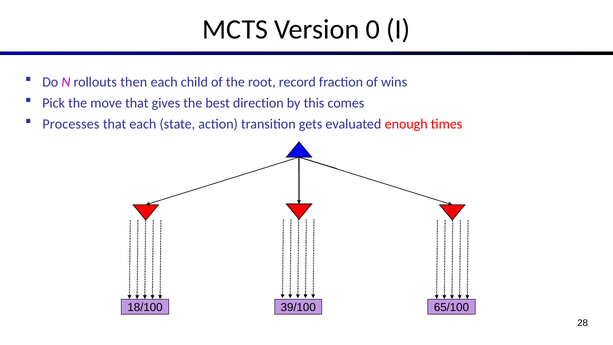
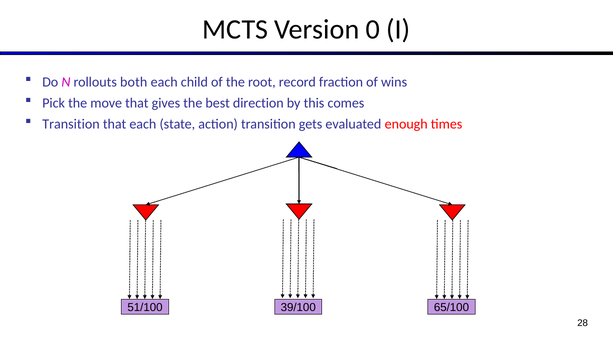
then: then -> both
Processes at (71, 124): Processes -> Transition
18/100: 18/100 -> 51/100
